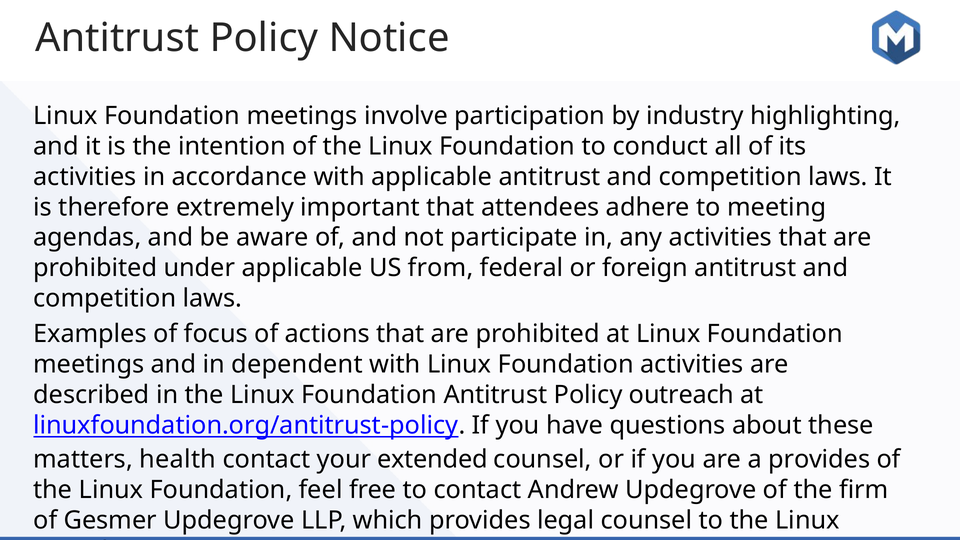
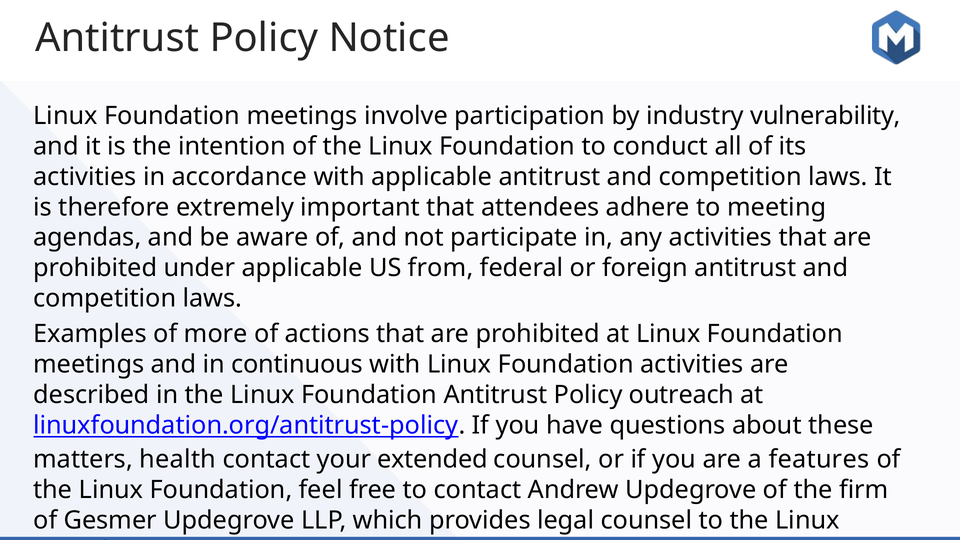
highlighting: highlighting -> vulnerability
focus: focus -> more
dependent: dependent -> continuous
a provides: provides -> features
